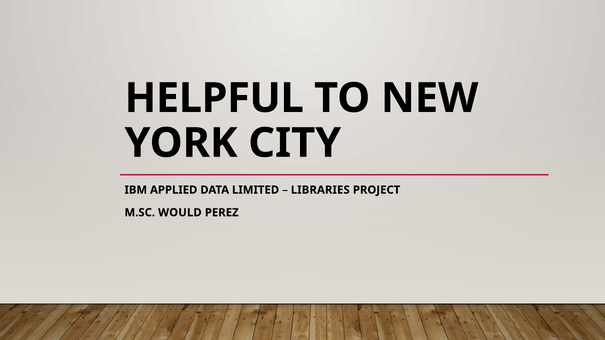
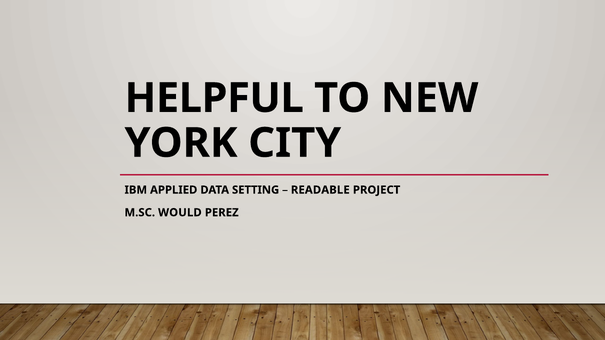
LIMITED: LIMITED -> SETTING
LIBRARIES: LIBRARIES -> READABLE
